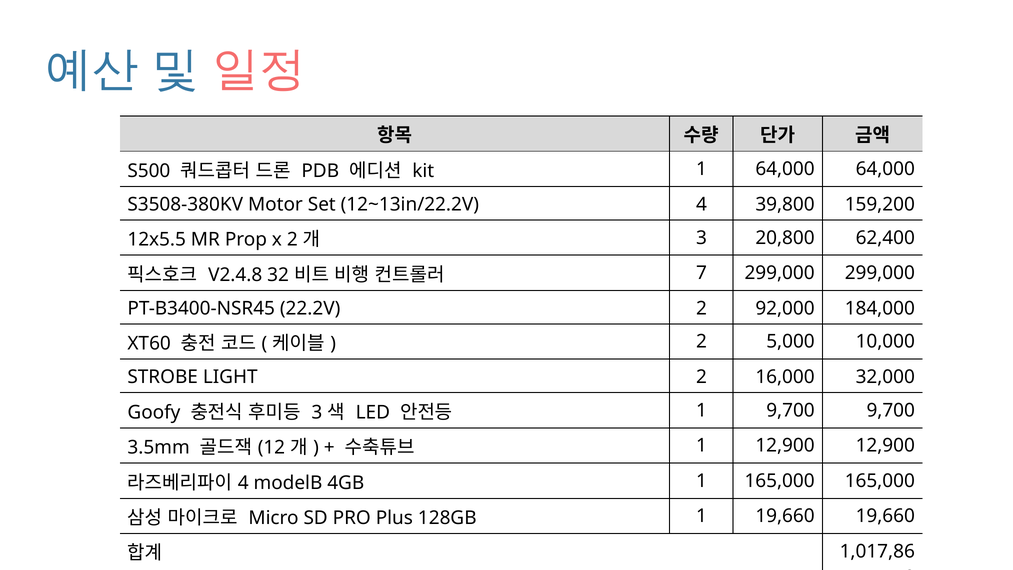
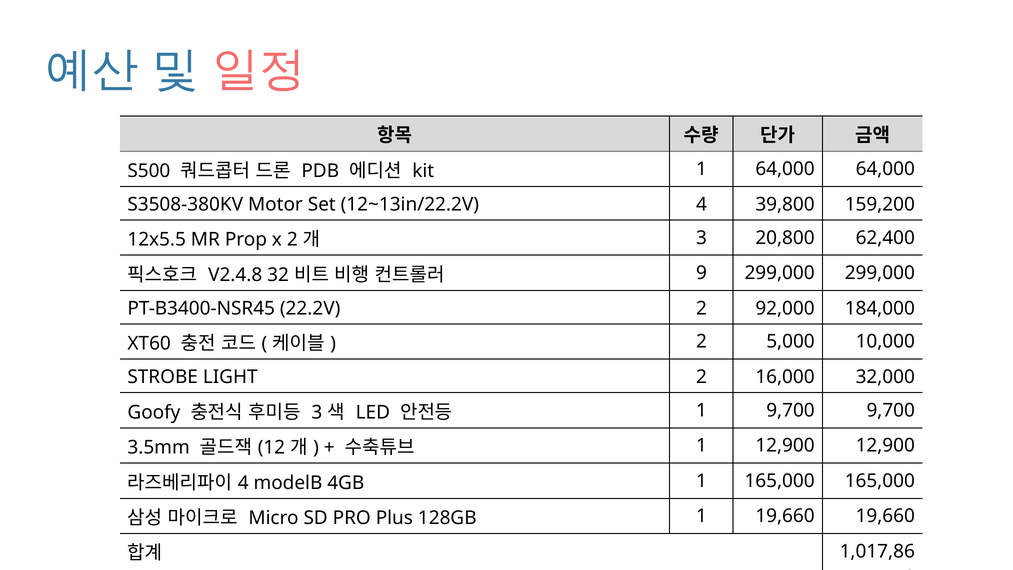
7: 7 -> 9
